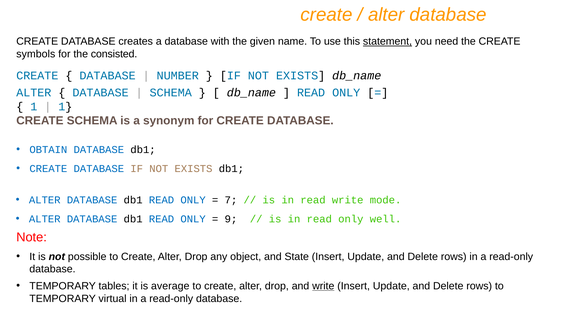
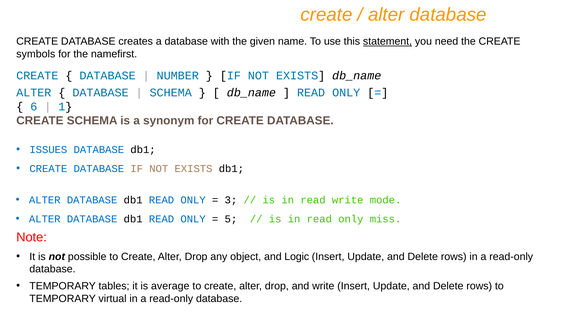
consisted: consisted -> namefirst
1 at (34, 107): 1 -> 6
OBTAIN: OBTAIN -> ISSUES
7: 7 -> 3
9: 9 -> 5
well: well -> miss
State: State -> Logic
write at (323, 286) underline: present -> none
